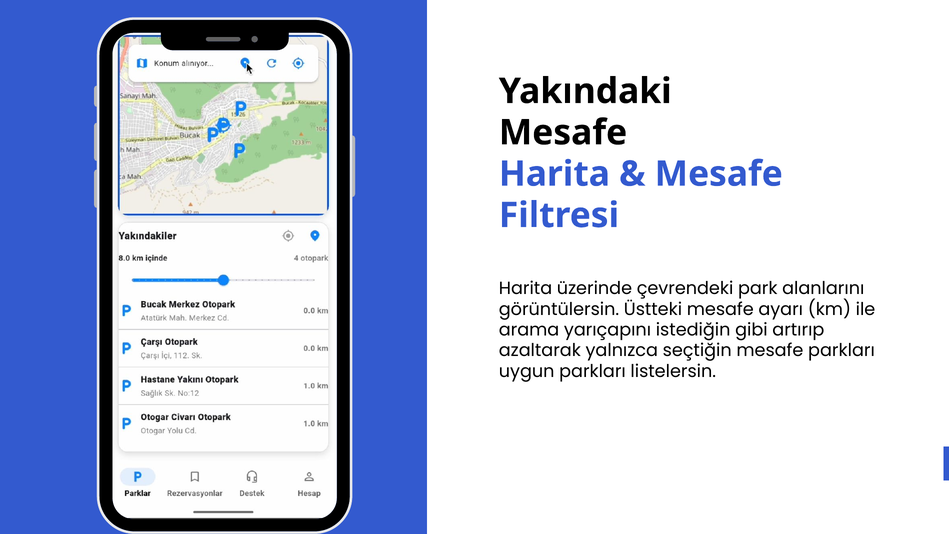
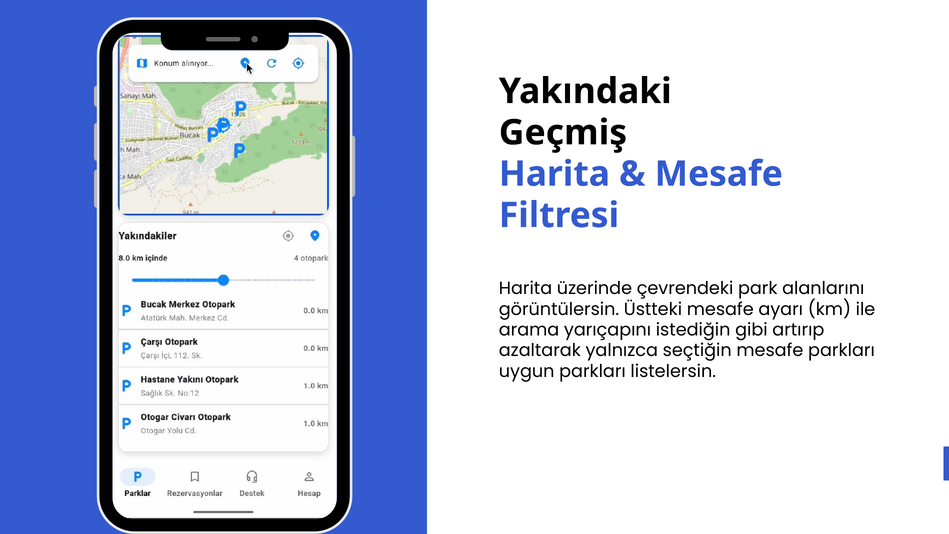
Mesafe at (563, 133): Mesafe -> Geçmiş
